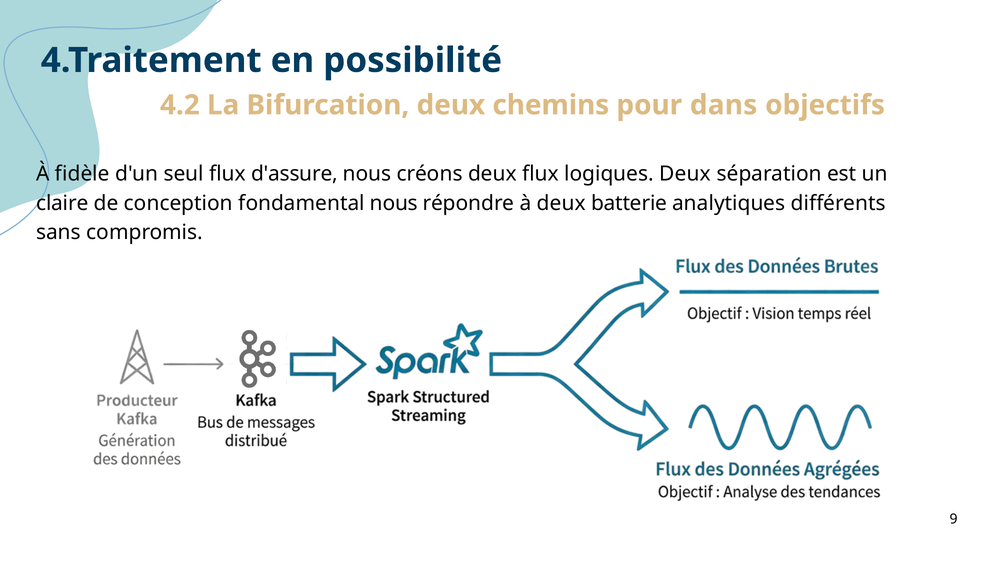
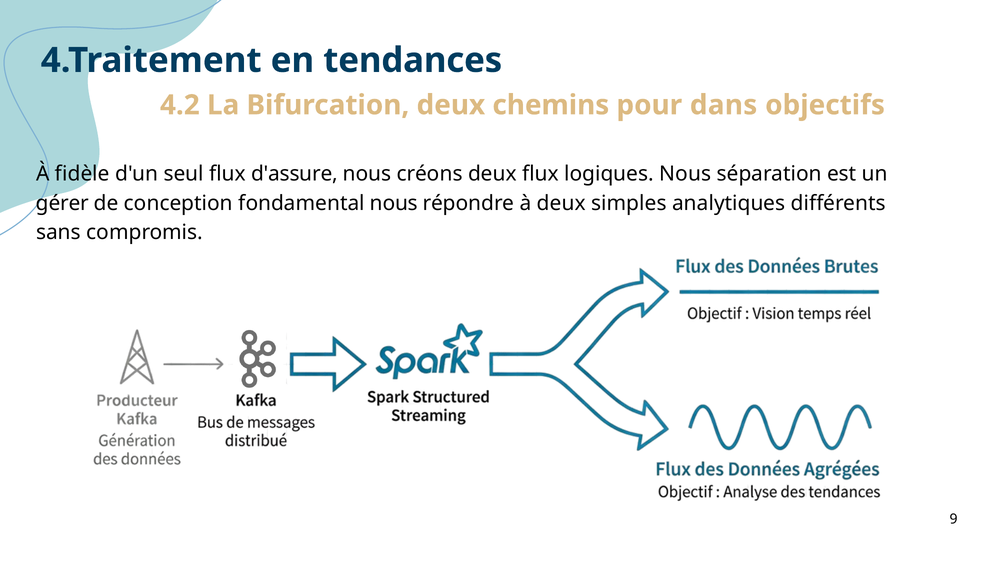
possibilité: possibilité -> tendances
logiques Deux: Deux -> Nous
claire: claire -> gérer
batterie: batterie -> simples
